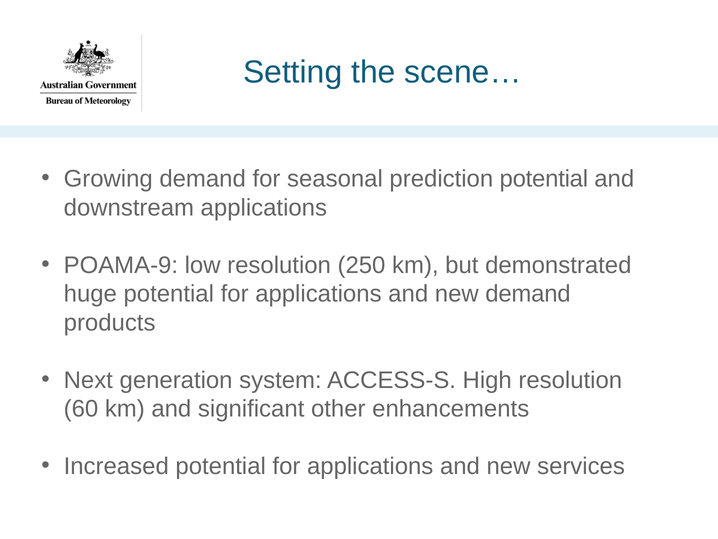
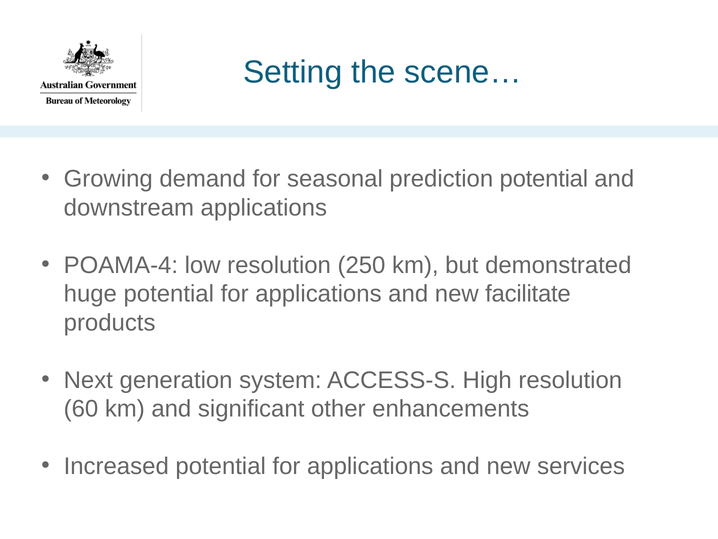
POAMA-9: POAMA-9 -> POAMA-4
new demand: demand -> facilitate
